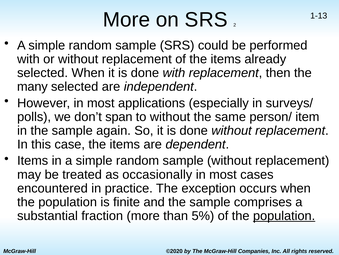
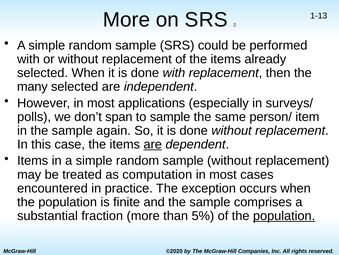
to without: without -> sample
are at (153, 144) underline: none -> present
occasionally: occasionally -> computation
